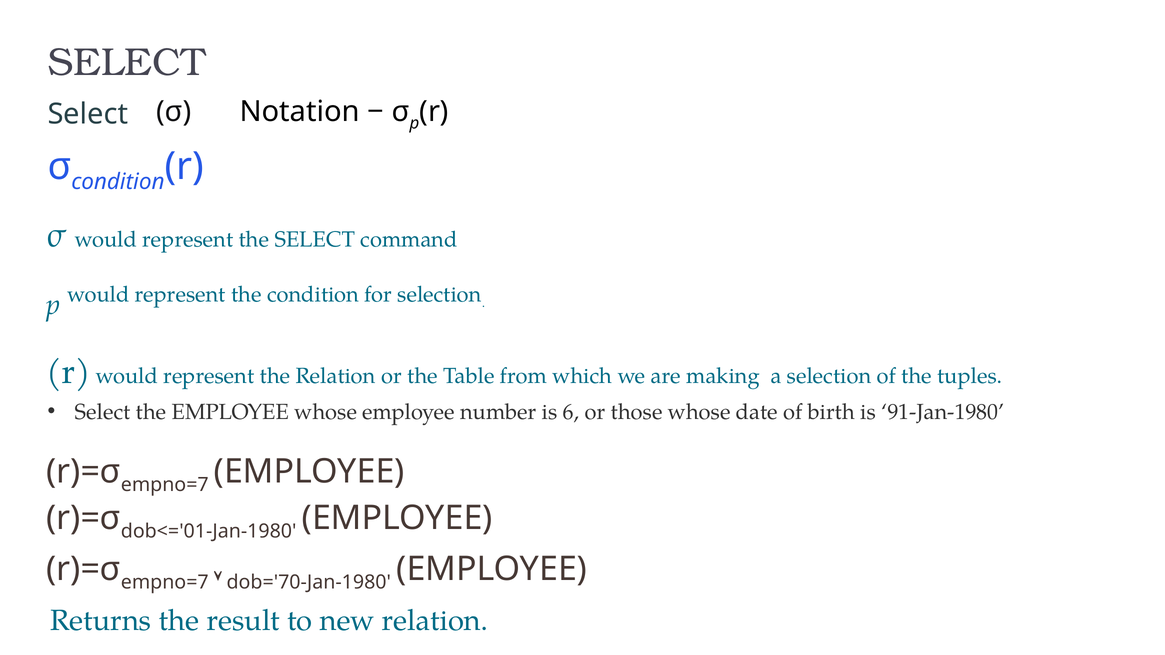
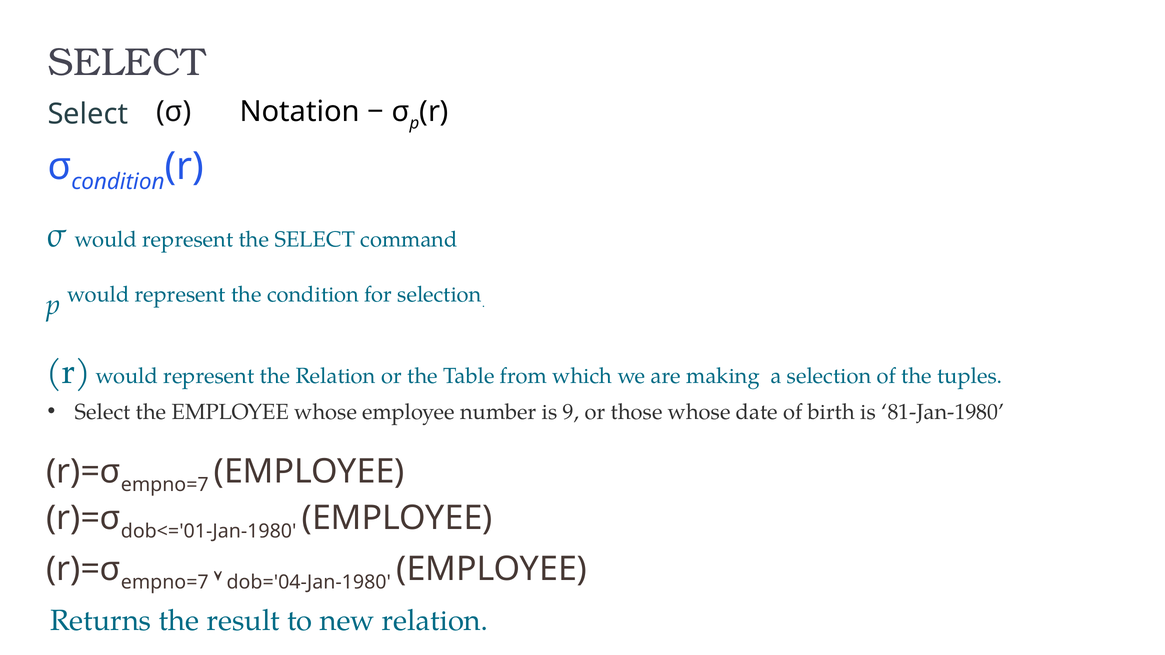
6: 6 -> 9
91-Jan-1980: 91-Jan-1980 -> 81-Jan-1980
dob='70-Jan-1980: dob='70-Jan-1980 -> dob='04-Jan-1980
